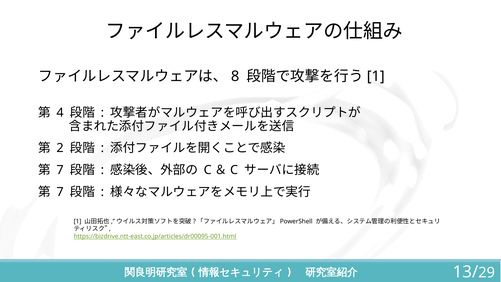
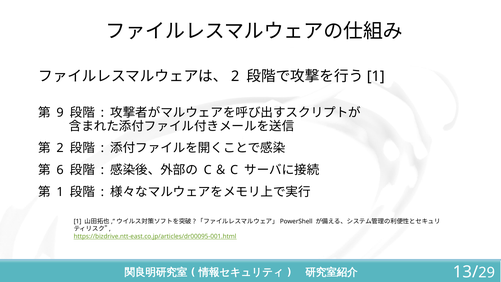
8 at (235, 76): 8 -> 2
4: 4 -> 9
7 at (60, 170): 7 -> 6
7 at (60, 192): 7 -> 1
